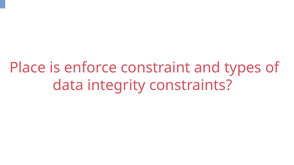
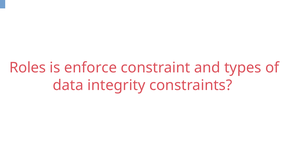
Place: Place -> Roles
